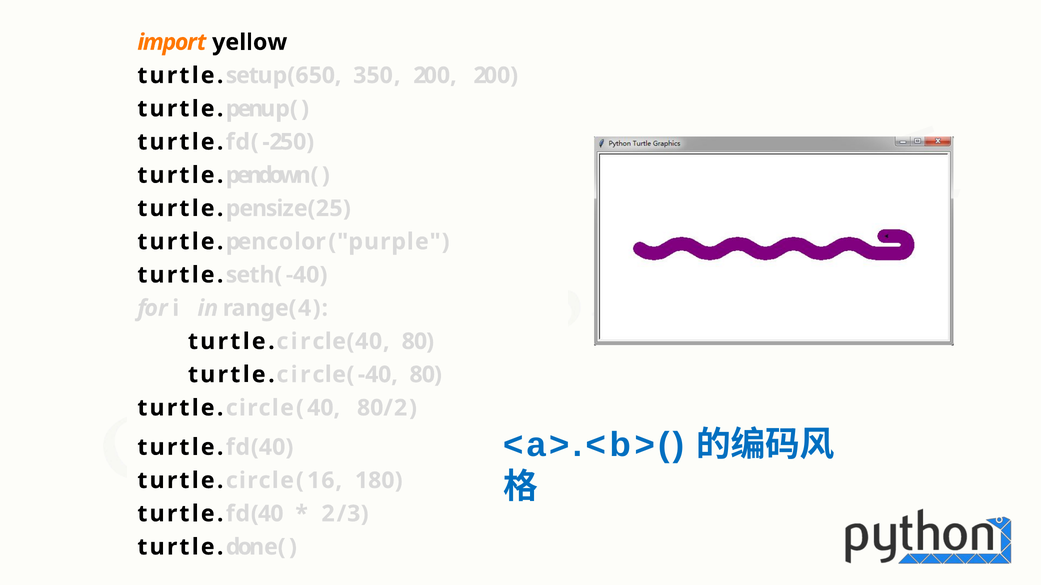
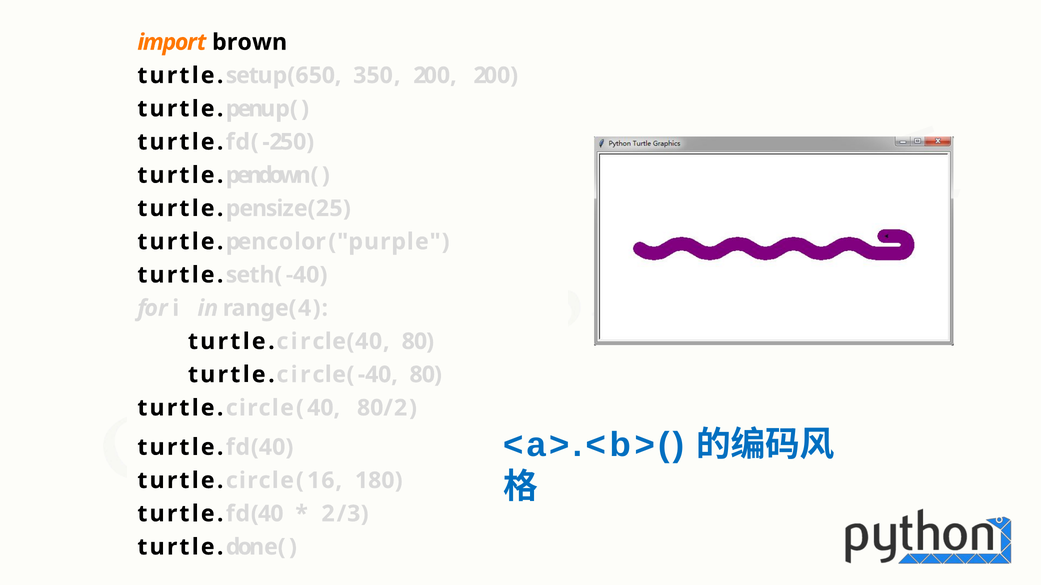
yellow: yellow -> brown
